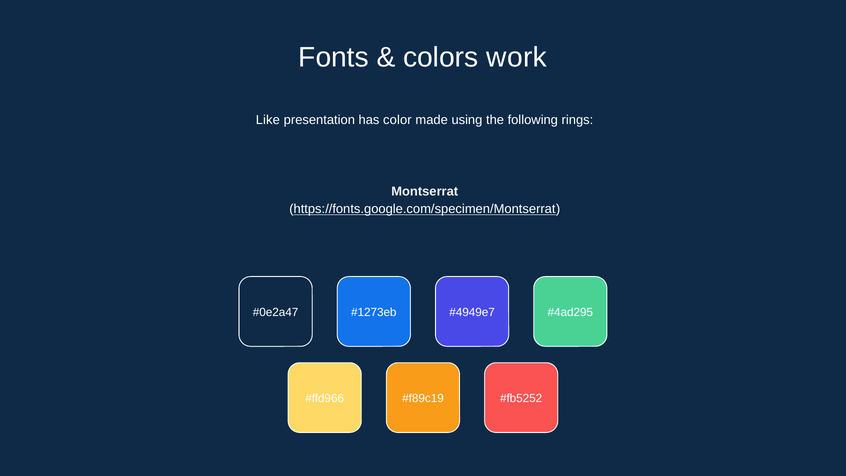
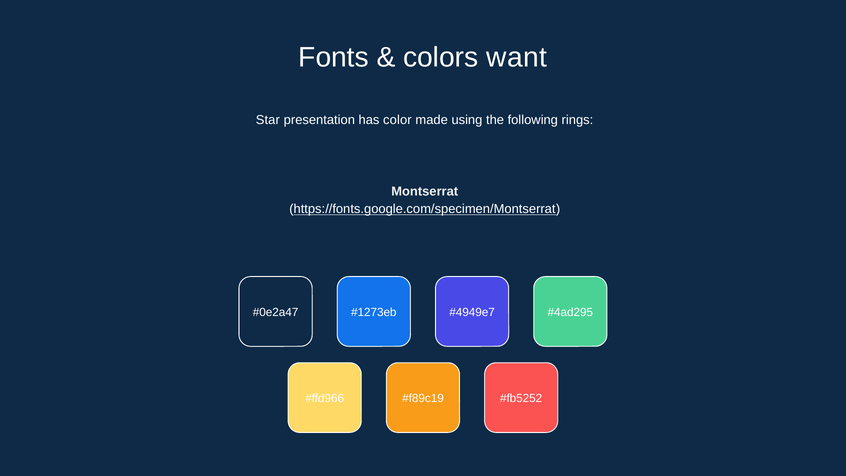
work: work -> want
Like: Like -> Star
